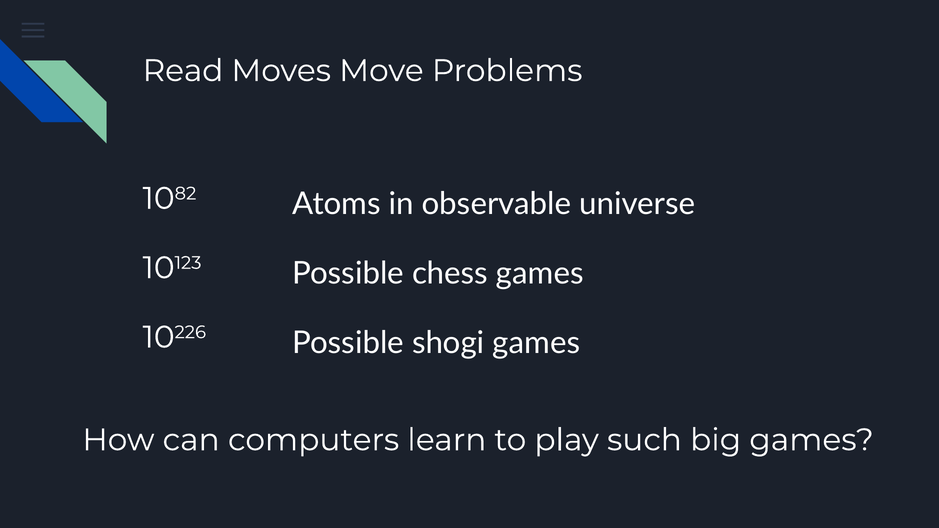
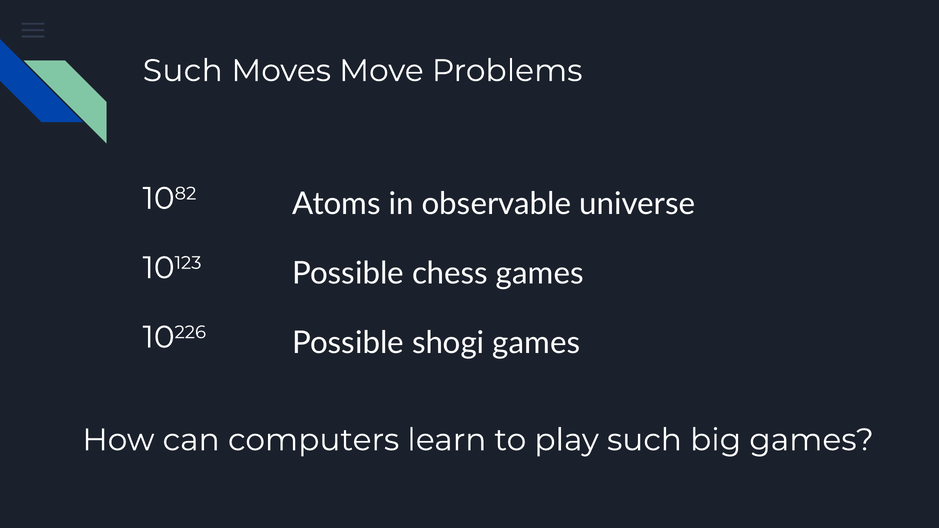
Read at (183, 71): Read -> Such
